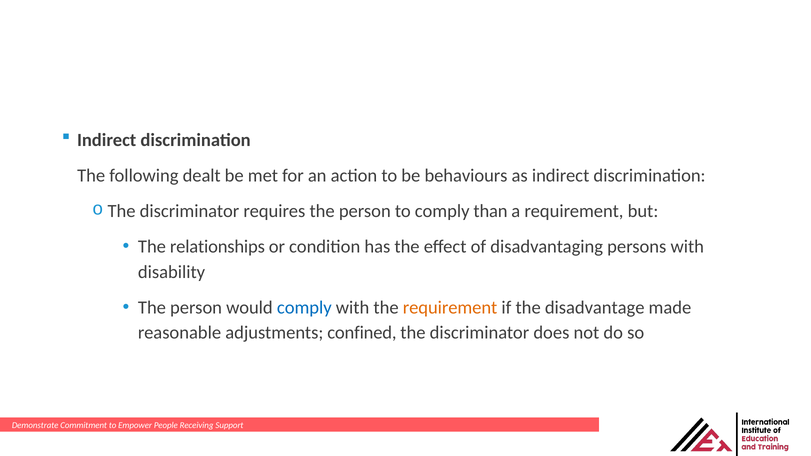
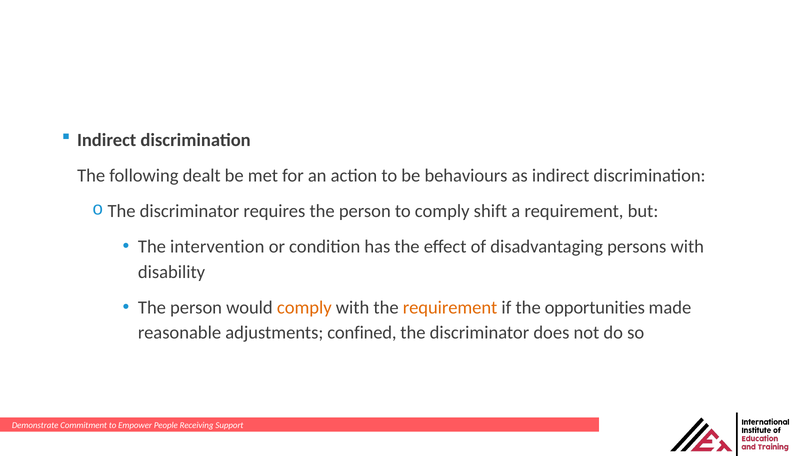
than: than -> shift
relationships: relationships -> intervention
comply at (304, 308) colour: blue -> orange
disadvantage: disadvantage -> opportunities
